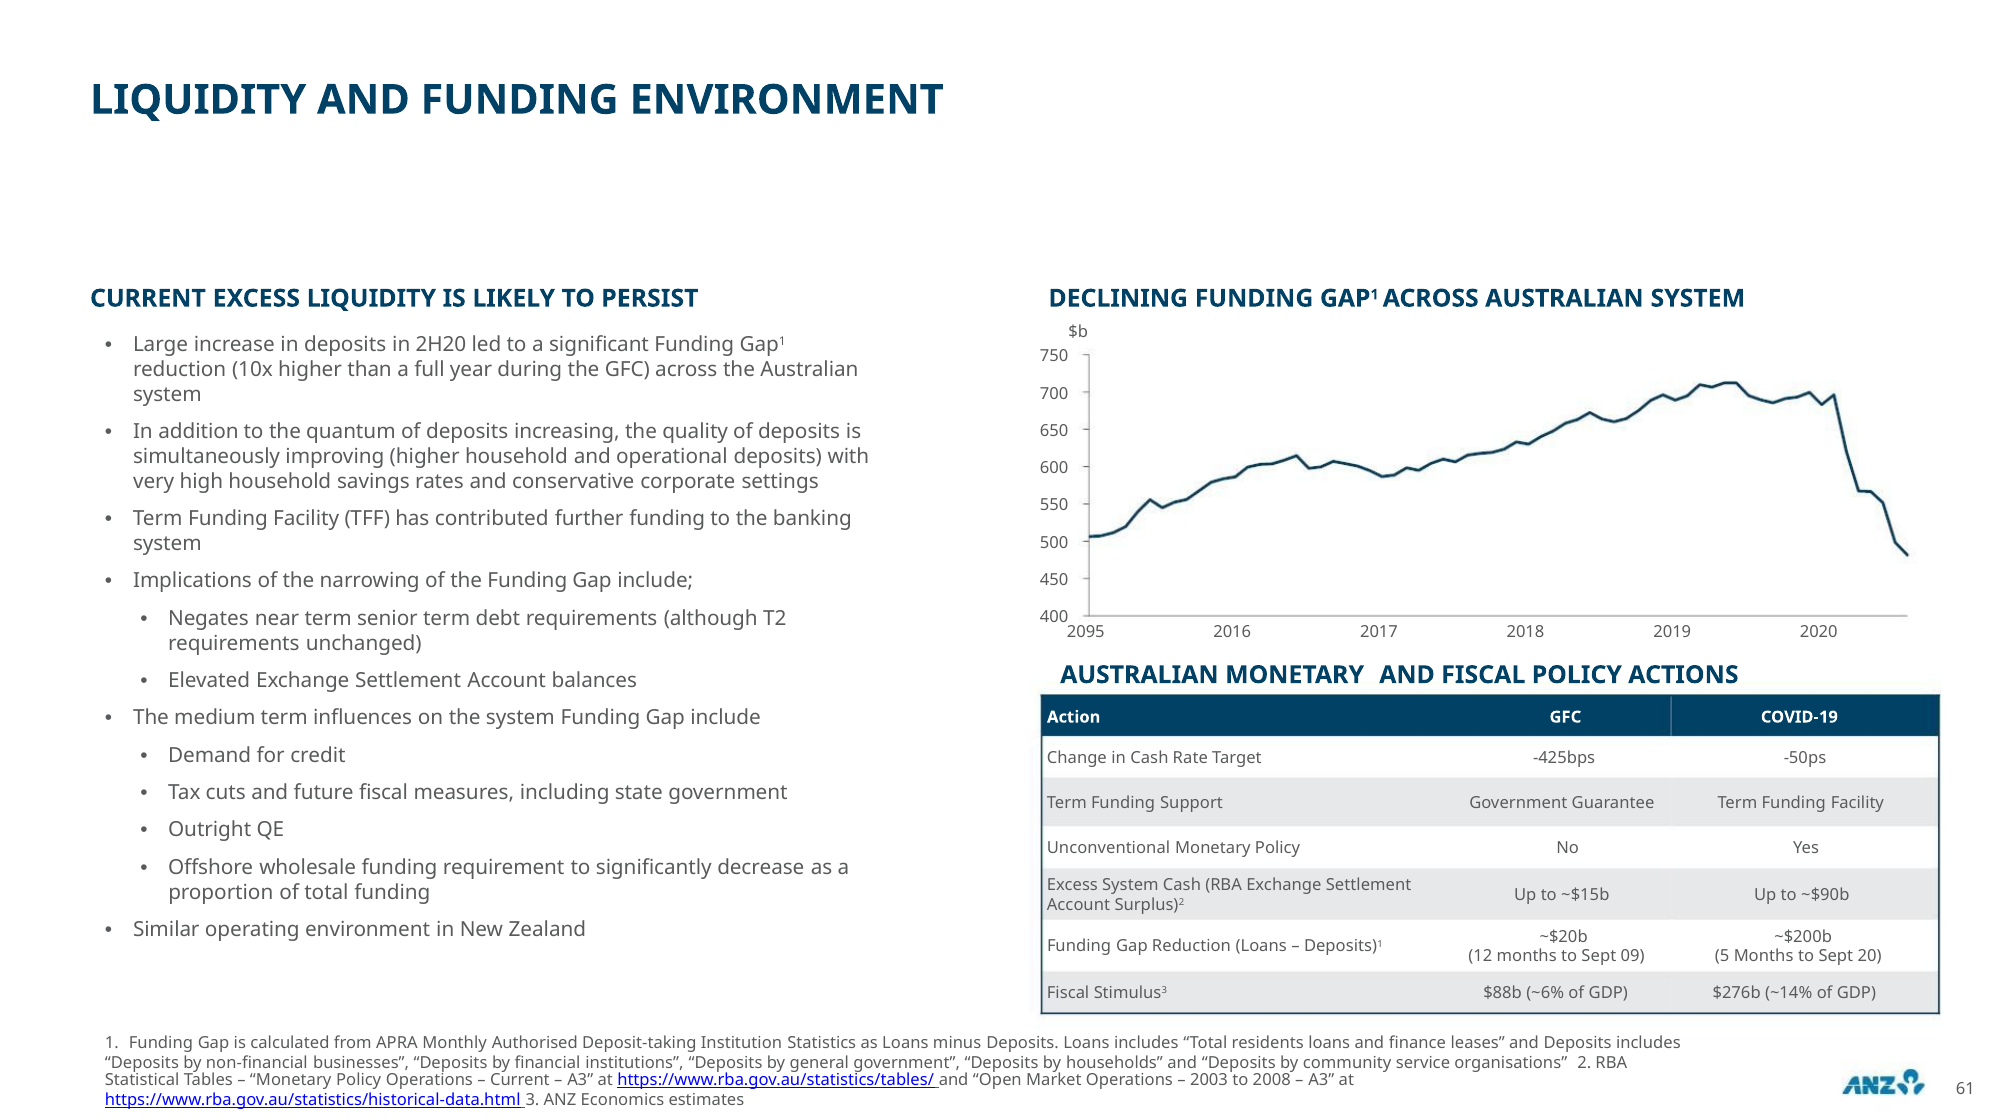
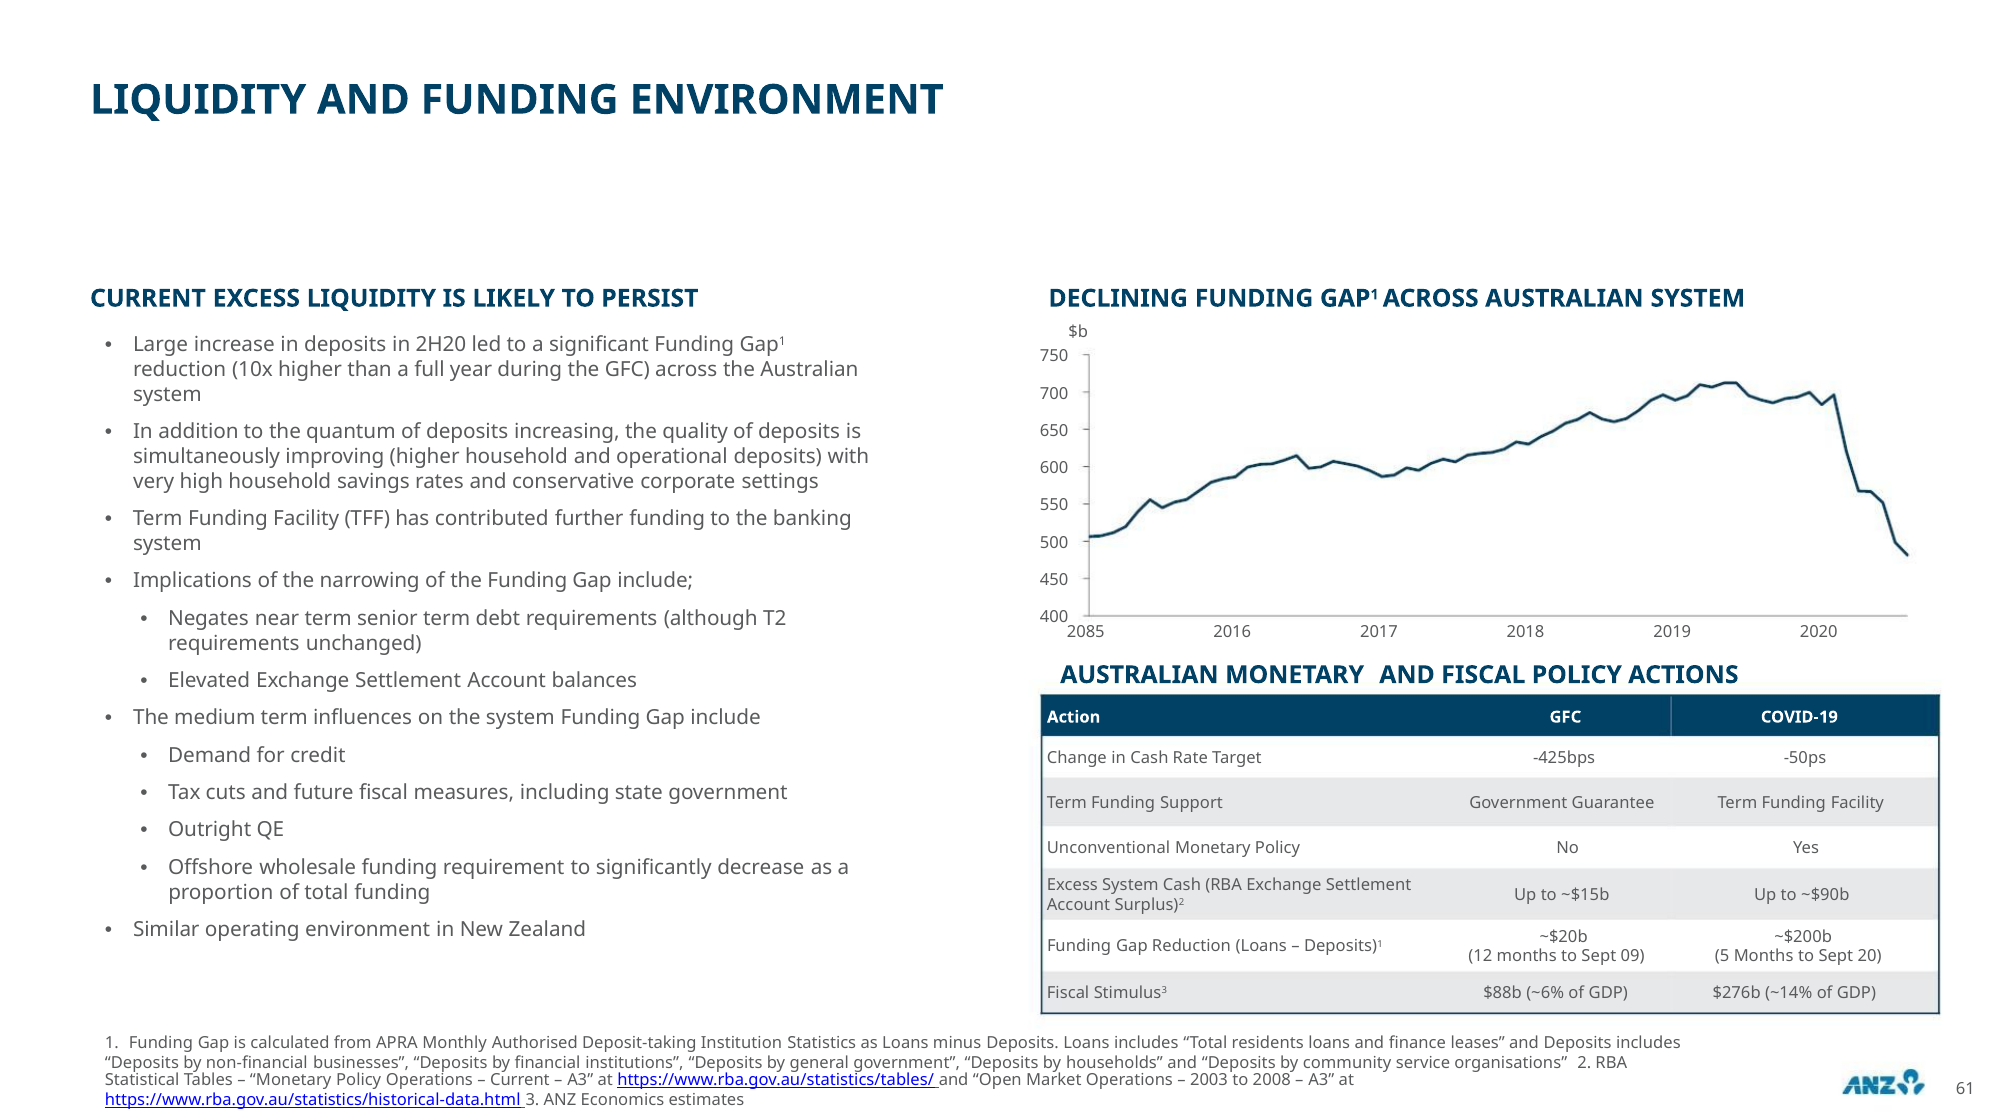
2095: 2095 -> 2085
